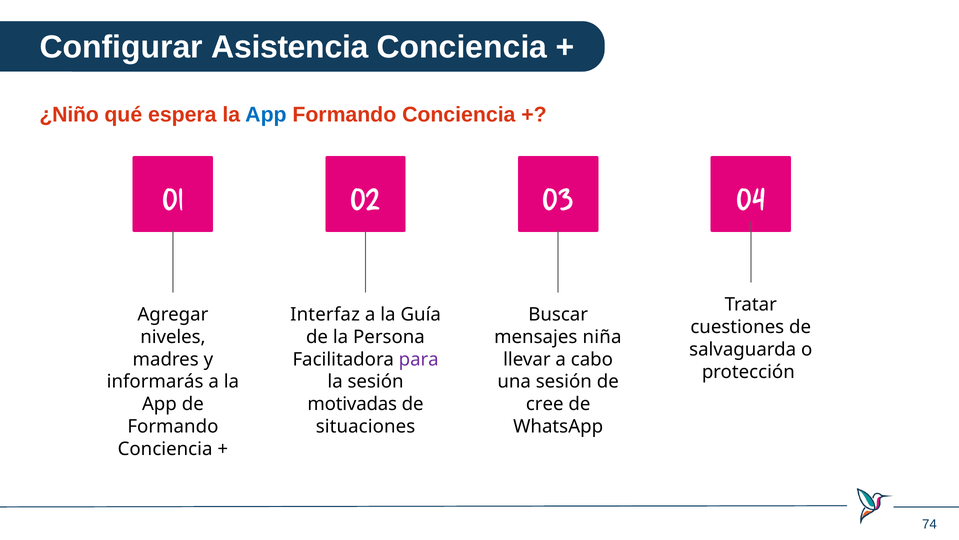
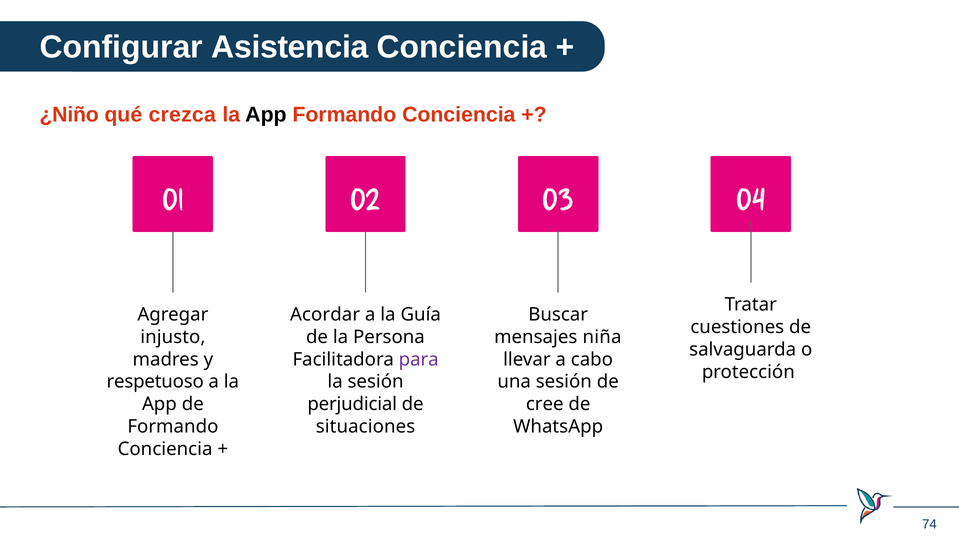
espera: espera -> crezca
App at (266, 114) colour: blue -> black
Interfaz: Interfaz -> Acordar
niveles: niveles -> injusto
informarás: informarás -> respetuoso
motivadas: motivadas -> perjudicial
